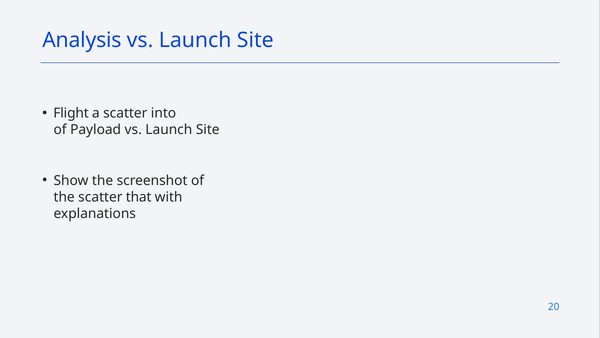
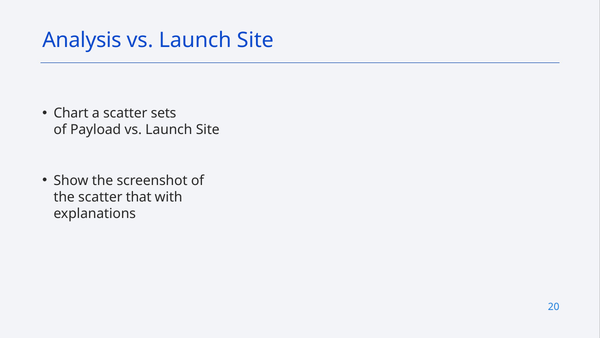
Flight: Flight -> Chart
into: into -> sets
